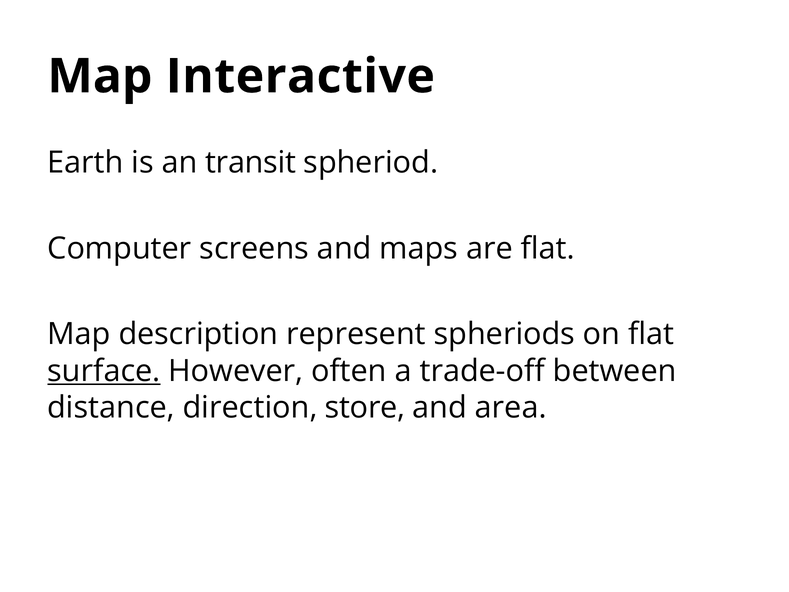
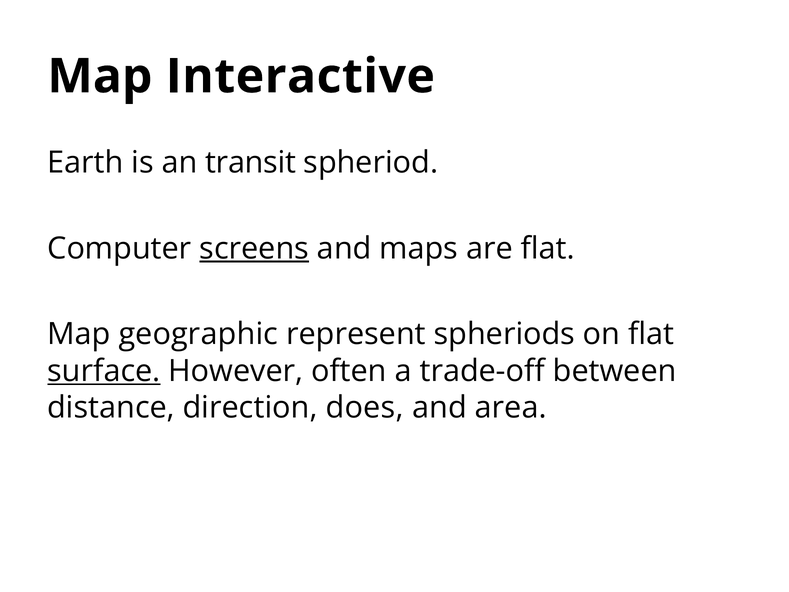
screens underline: none -> present
description: description -> geographic
store: store -> does
